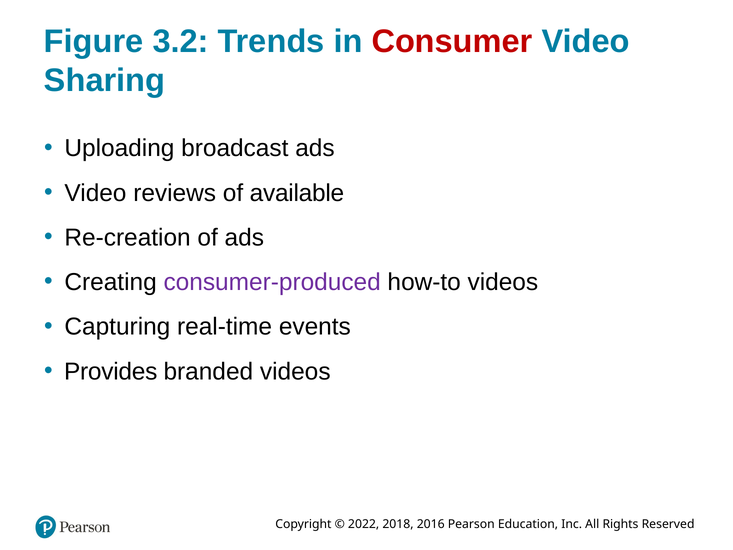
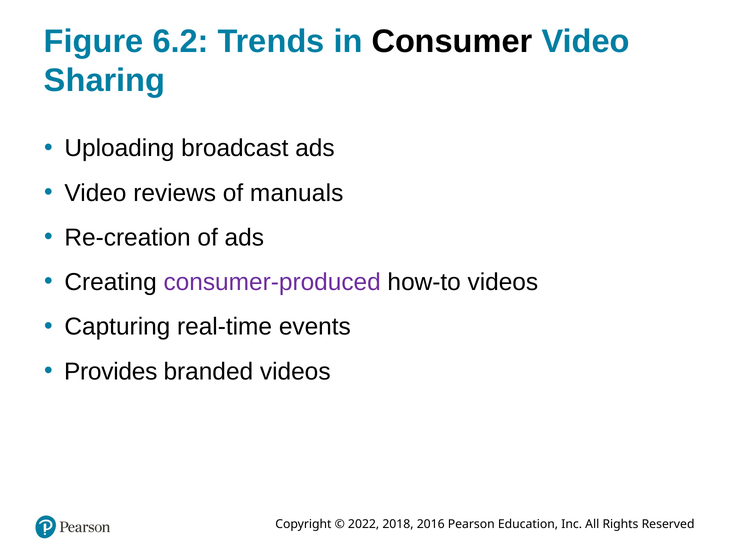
3.2: 3.2 -> 6.2
Consumer colour: red -> black
available: available -> manuals
